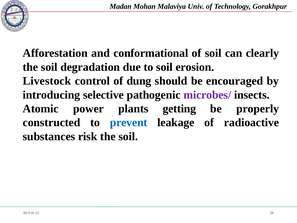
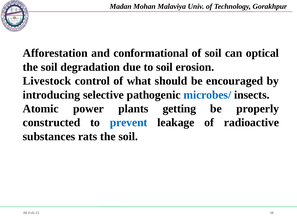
clearly: clearly -> optical
dung: dung -> what
microbes/ colour: purple -> blue
risk: risk -> rats
